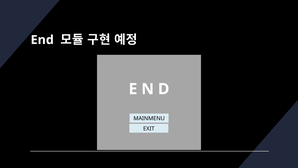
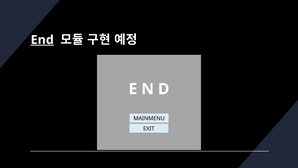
End underline: none -> present
